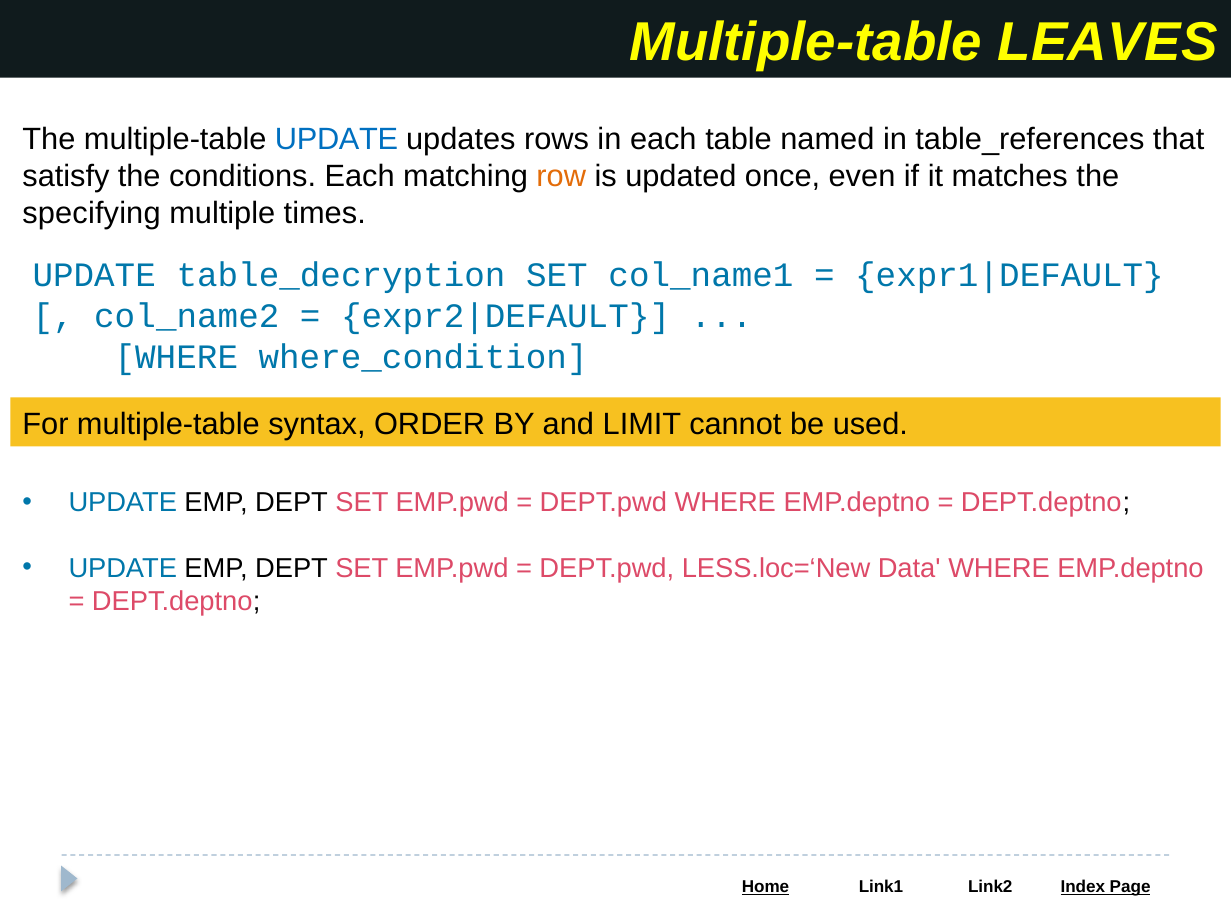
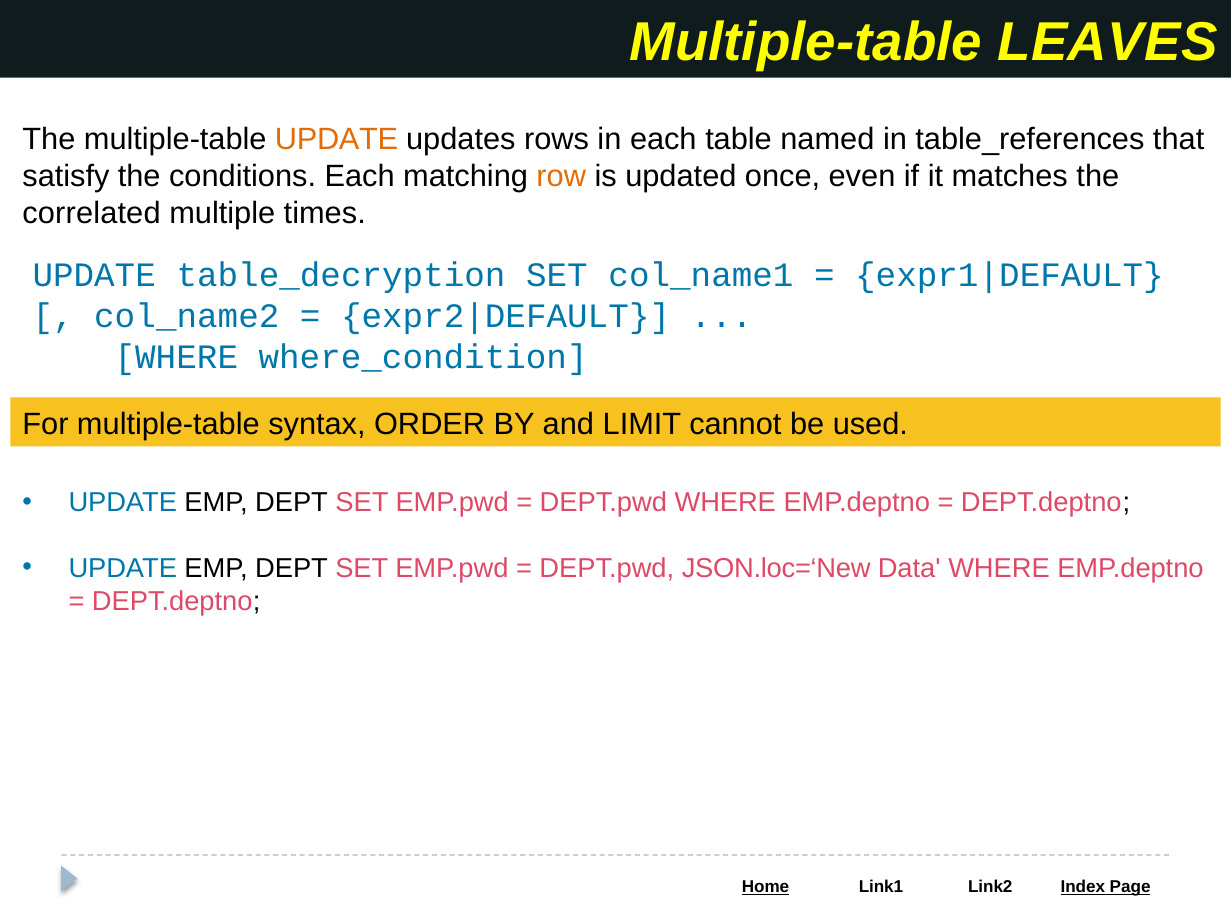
UPDATE at (336, 139) colour: blue -> orange
specifying: specifying -> correlated
LESS.loc=‘New: LESS.loc=‘New -> JSON.loc=‘New
